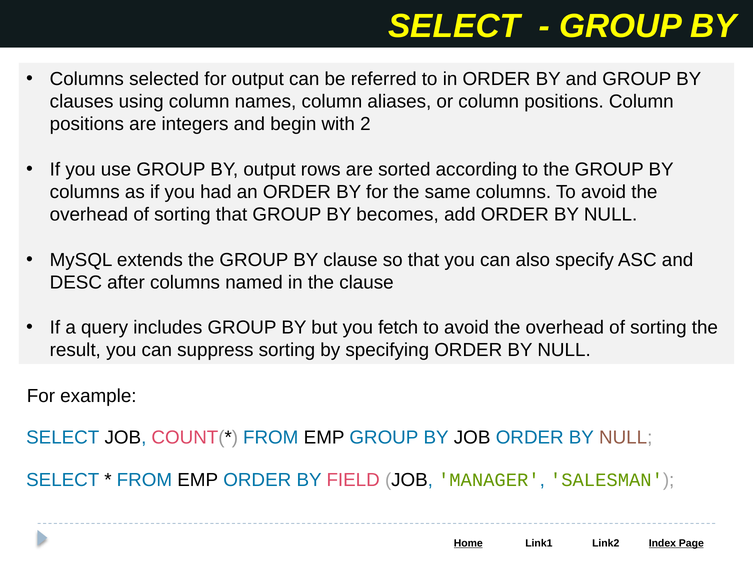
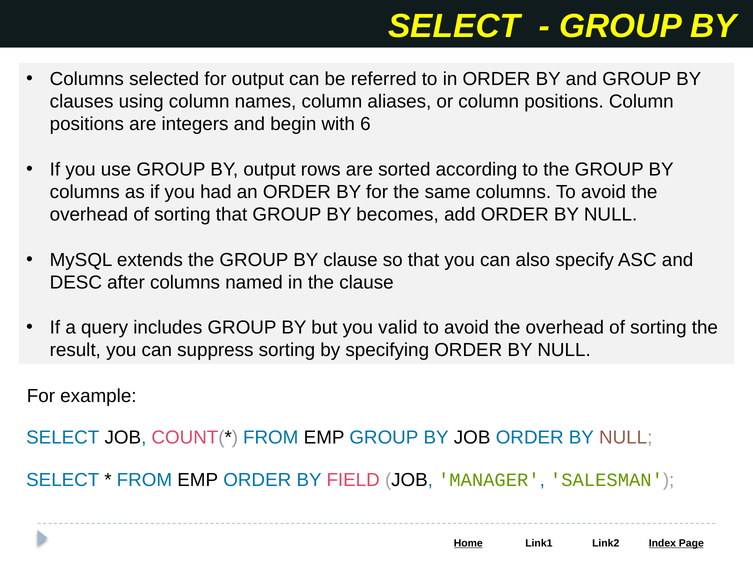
2: 2 -> 6
fetch: fetch -> valid
